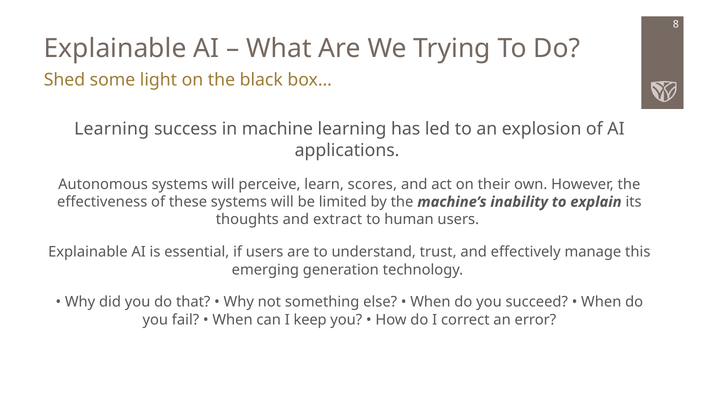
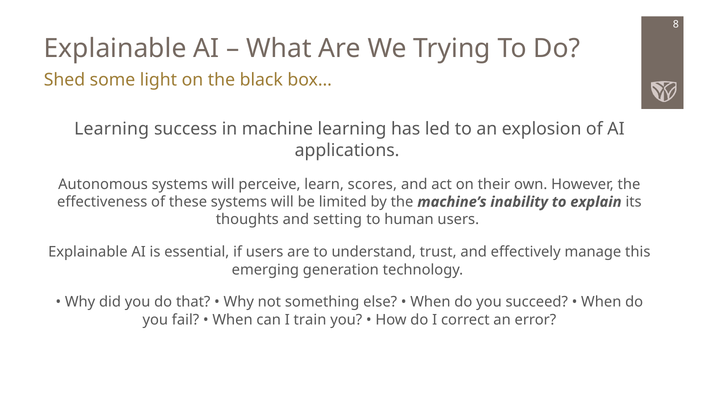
extract: extract -> setting
keep: keep -> train
